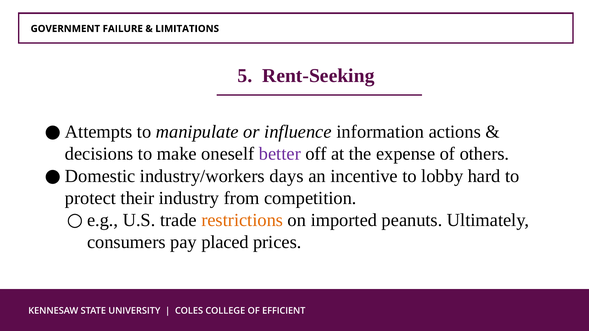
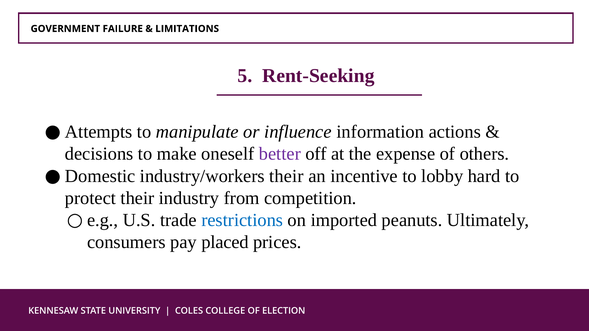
industry/workers days: days -> their
restrictions colour: orange -> blue
EFFICIENT: EFFICIENT -> ELECTION
